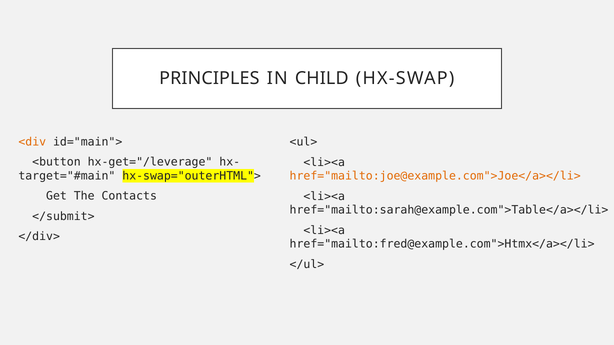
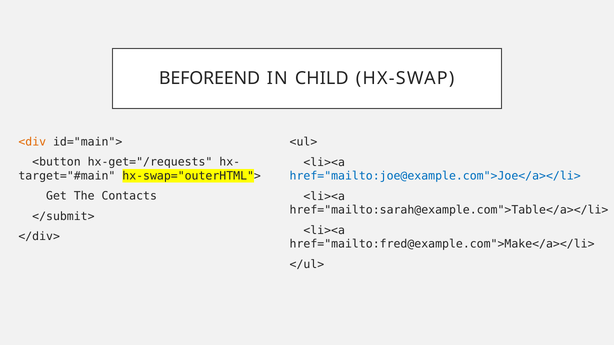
PRINCIPLES: PRINCIPLES -> BEFOREEND
hx-get="/leverage: hx-get="/leverage -> hx-get="/requests
href="mailto:joe@example.com">Joe</a></li> colour: orange -> blue
href="mailto:fred@example.com">Htmx</a></li>: href="mailto:fred@example.com">Htmx</a></li> -> href="mailto:fred@example.com">Make</a></li>
